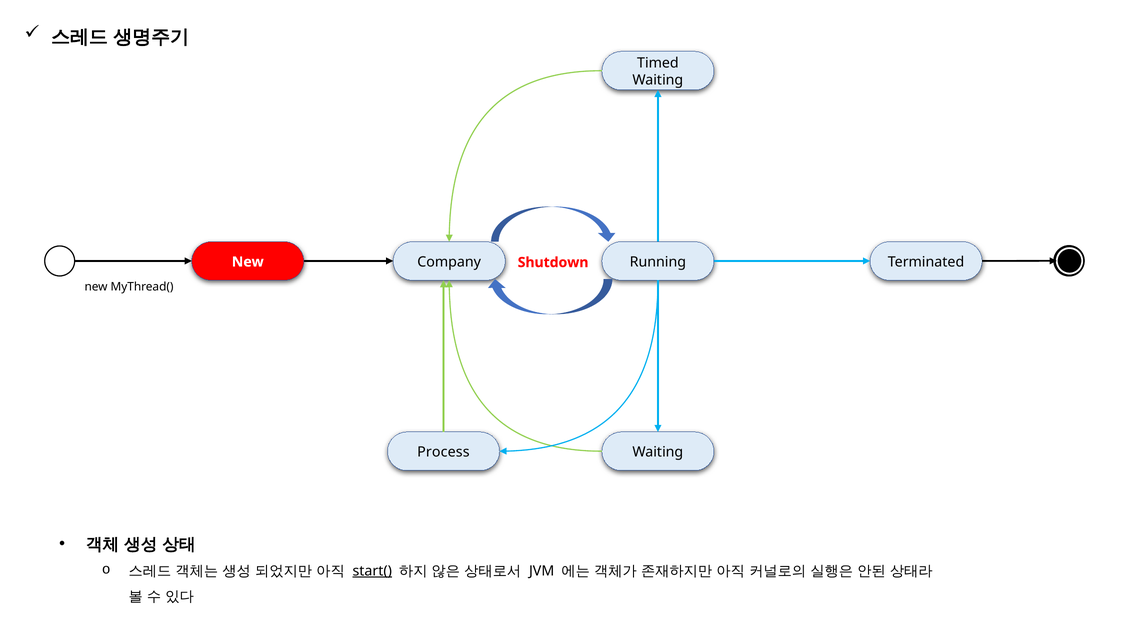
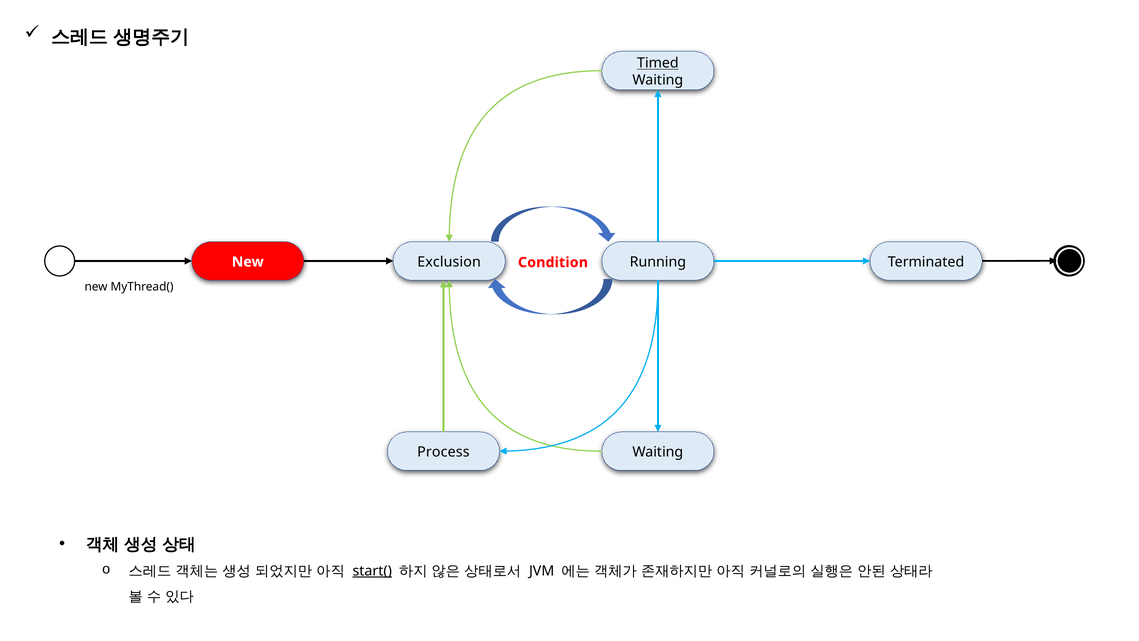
Timed underline: none -> present
Company: Company -> Exclusion
Shutdown: Shutdown -> Condition
